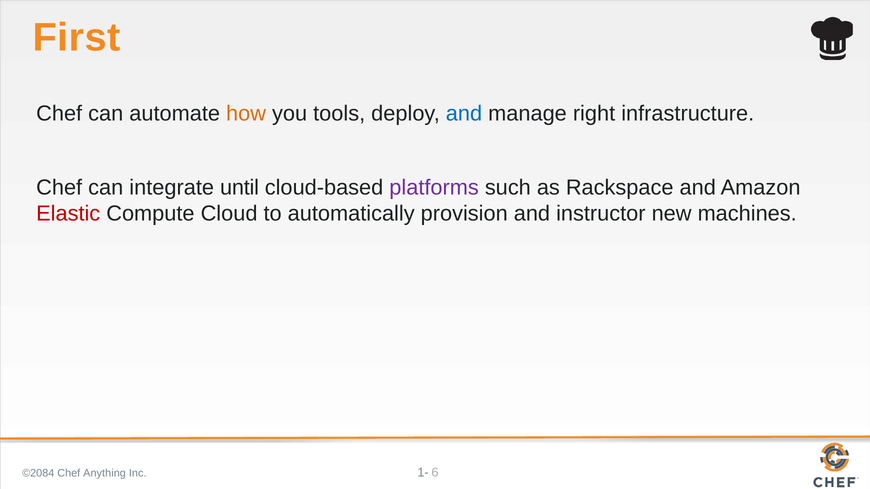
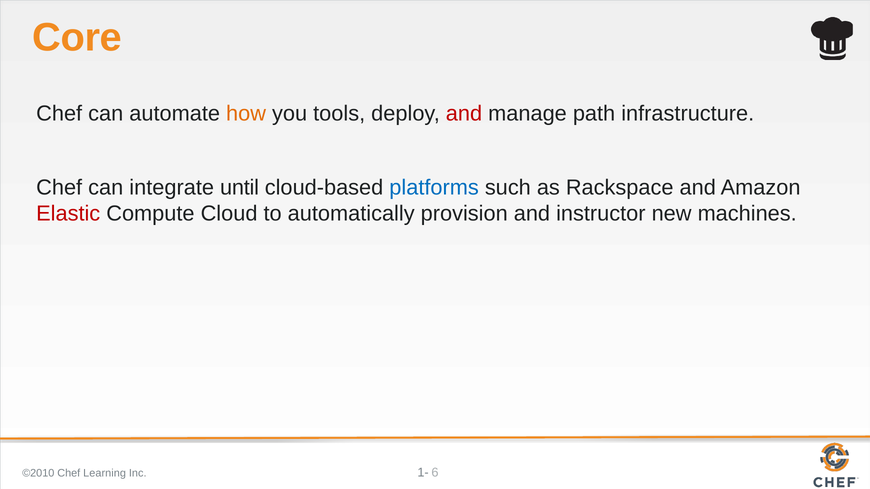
First: First -> Core
and at (464, 114) colour: blue -> red
right: right -> path
platforms colour: purple -> blue
©2084: ©2084 -> ©2010
Anything: Anything -> Learning
